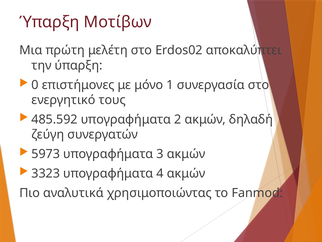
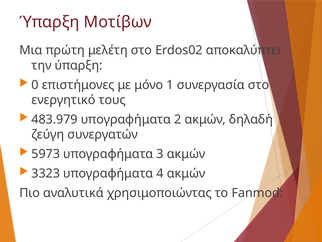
485.592: 485.592 -> 483.979
